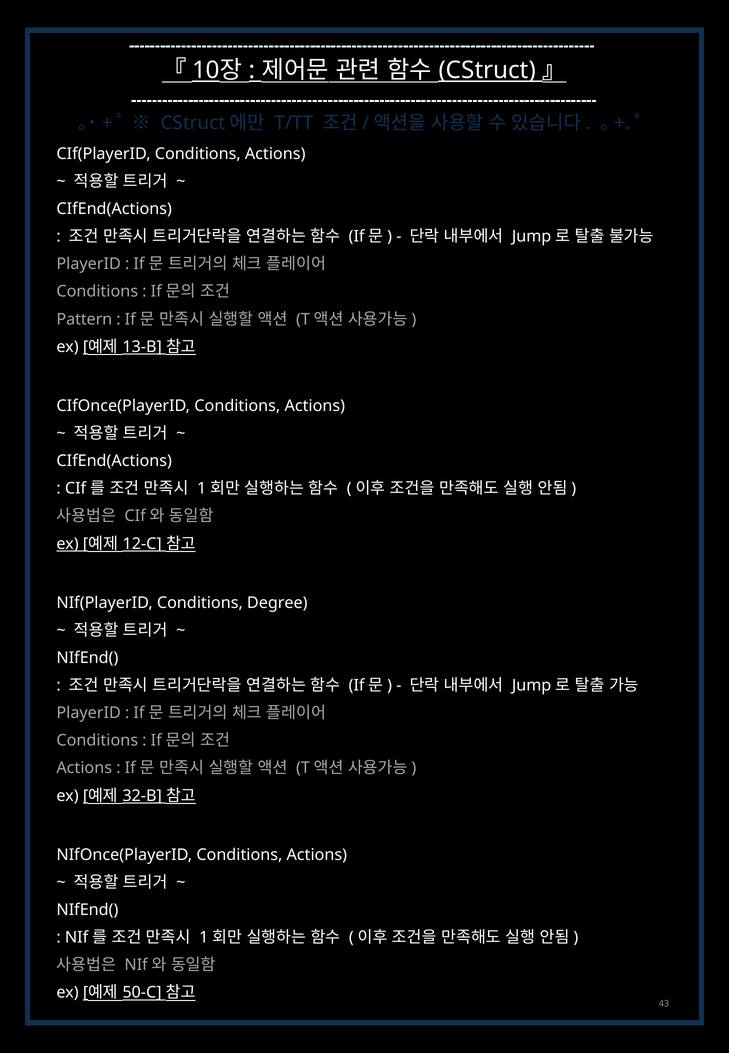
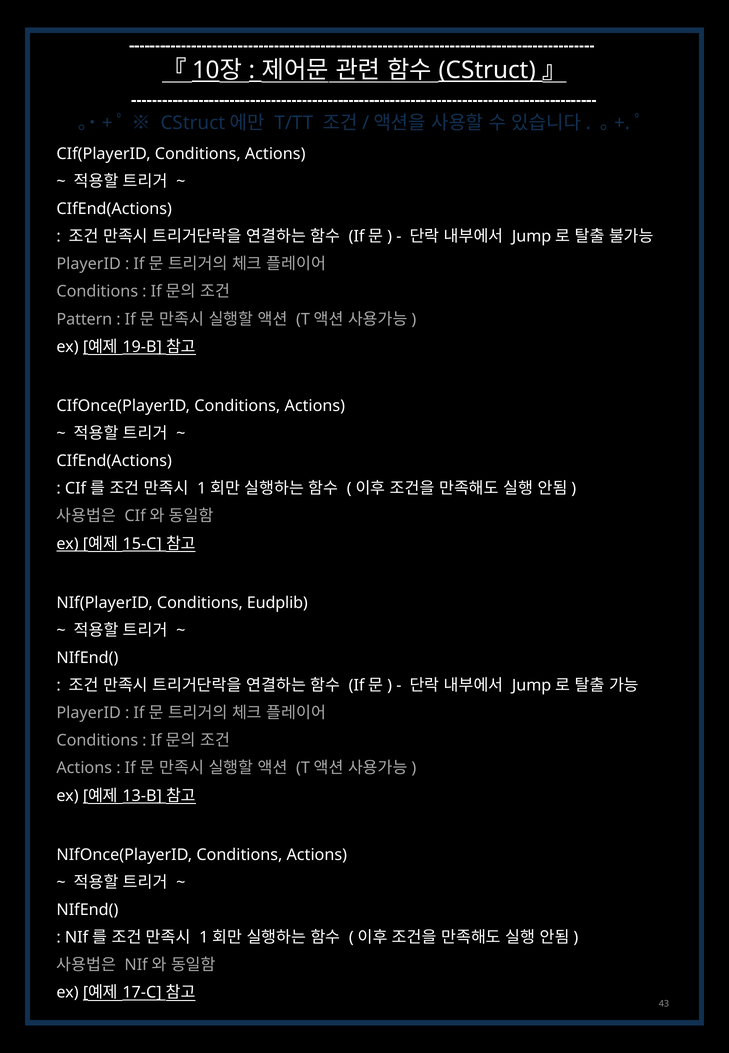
13-B: 13-B -> 19-B
12-C: 12-C -> 15-C
Degree: Degree -> Eudplib
32-B: 32-B -> 13-B
50-C: 50-C -> 17-C
